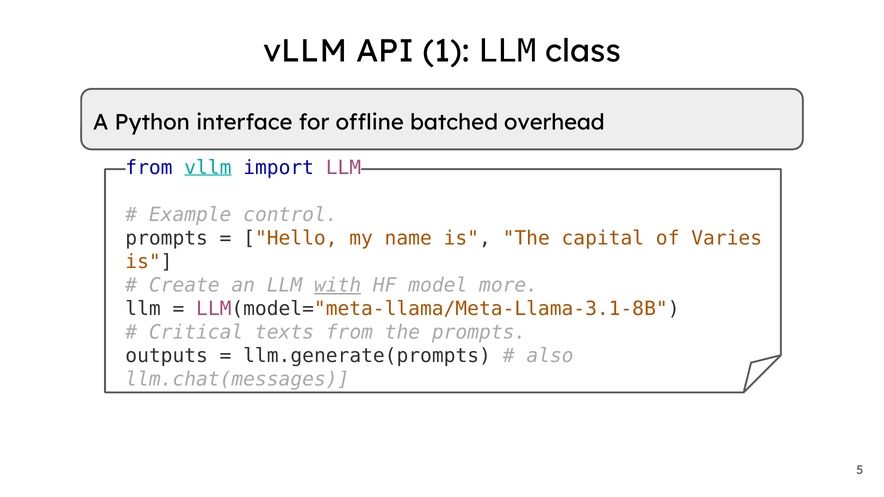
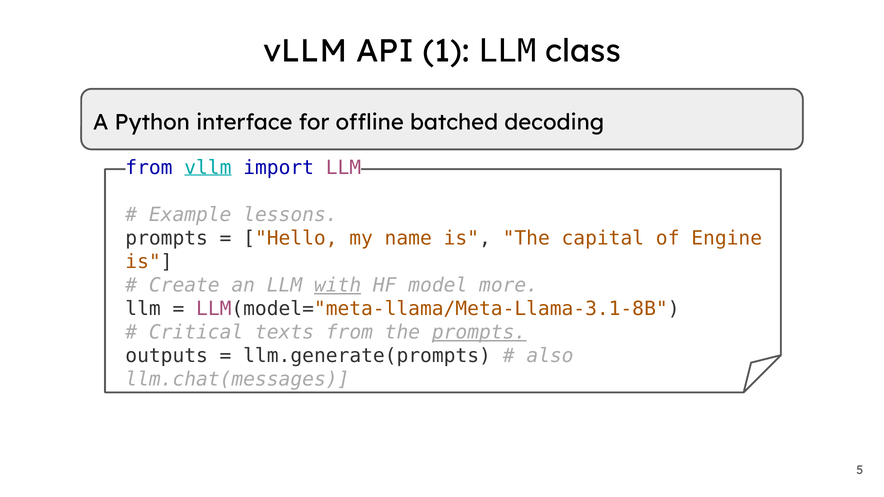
overhead: overhead -> decoding
control: control -> lessons
Varies: Varies -> Engine
prompts at (479, 333) underline: none -> present
